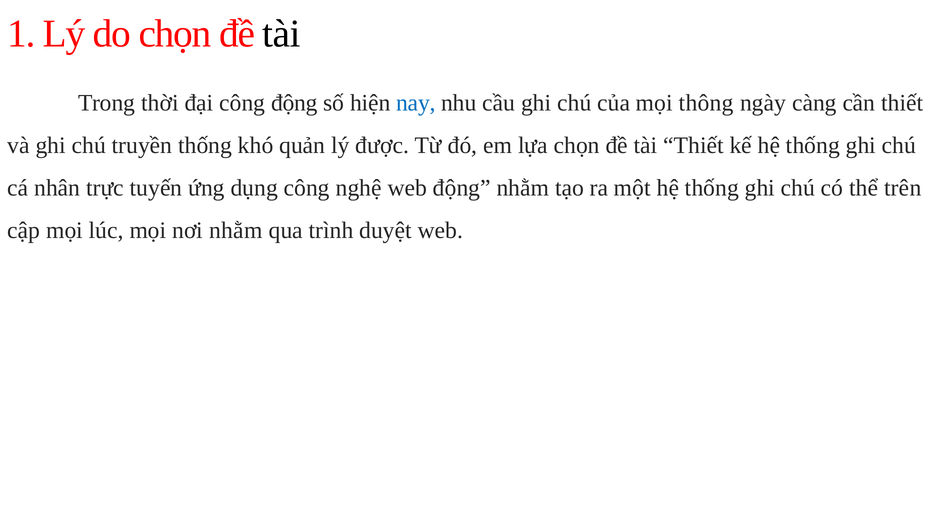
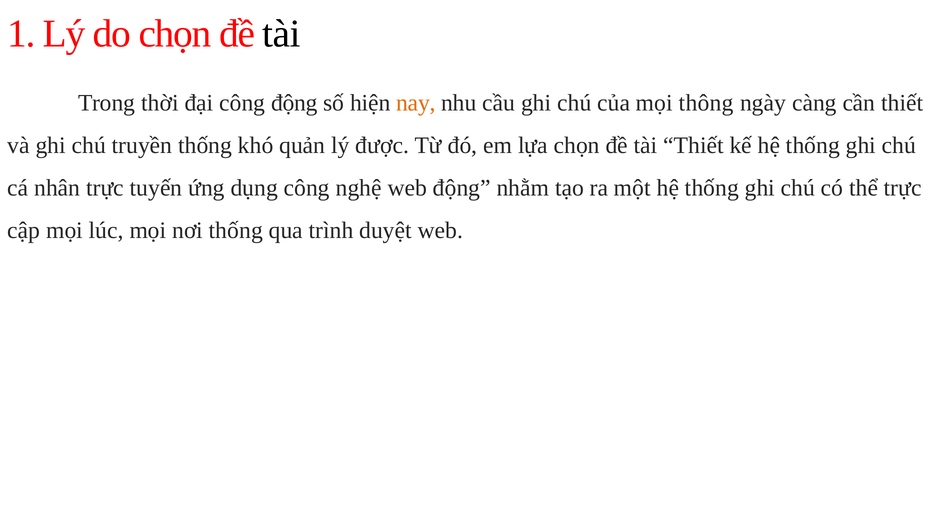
nay colour: blue -> orange
thể trên: trên -> trực
nơi nhằm: nhằm -> thống
